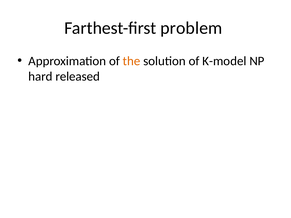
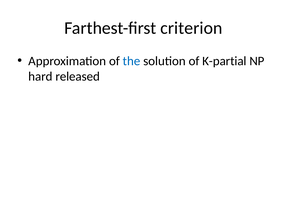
problem: problem -> criterion
the colour: orange -> blue
K-model: K-model -> K-partial
